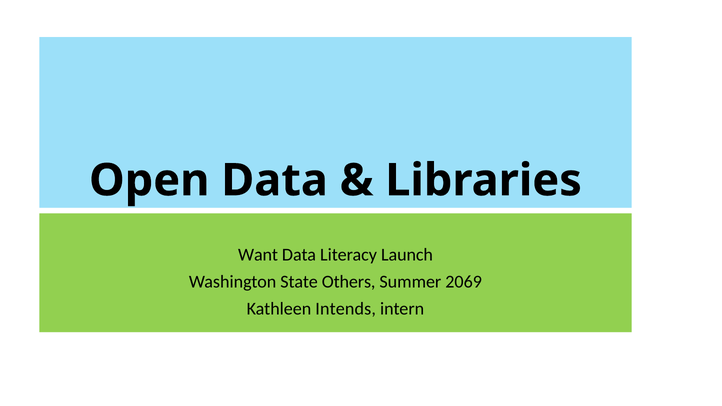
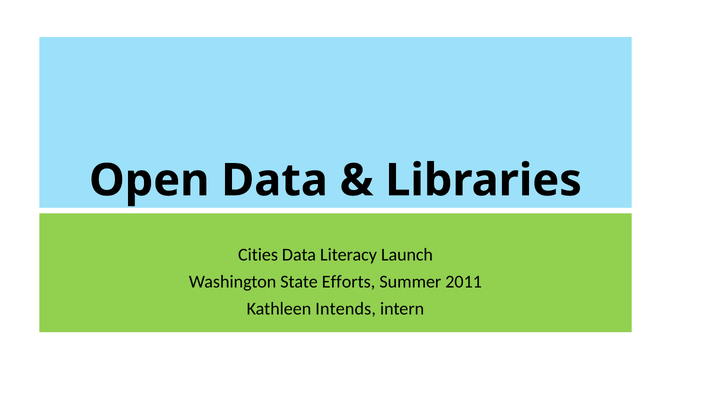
Want: Want -> Cities
Others: Others -> Efforts
2069: 2069 -> 2011
